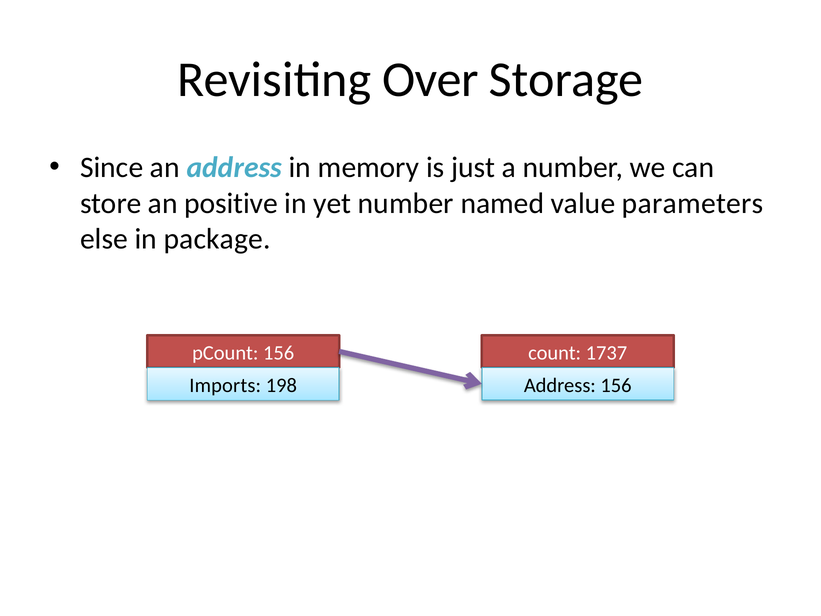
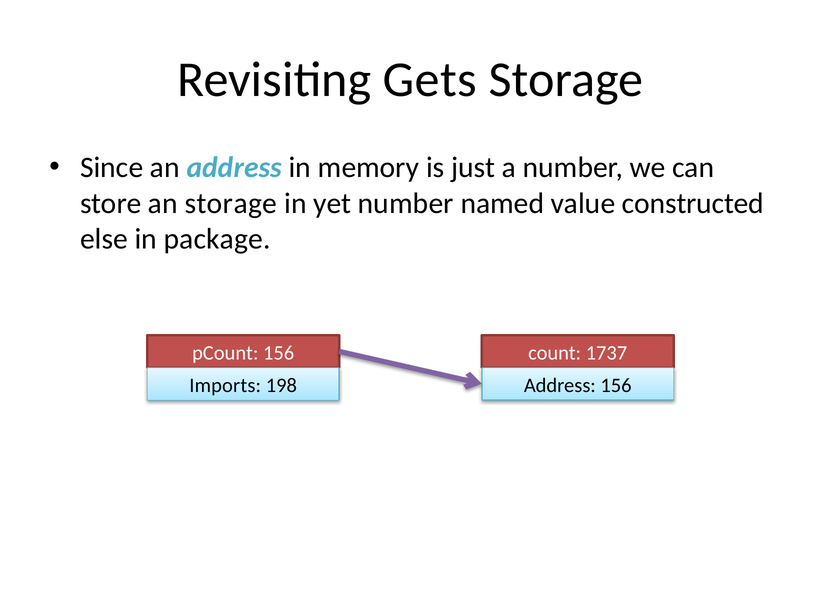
Over: Over -> Gets
an positive: positive -> storage
parameters: parameters -> constructed
